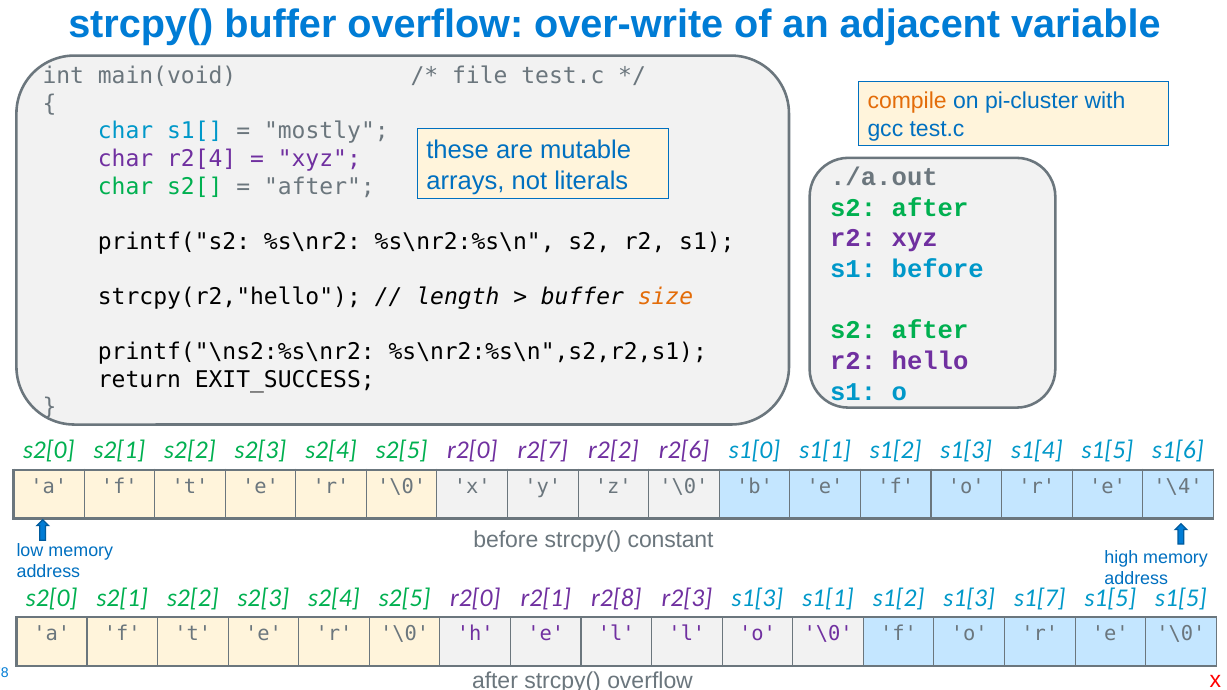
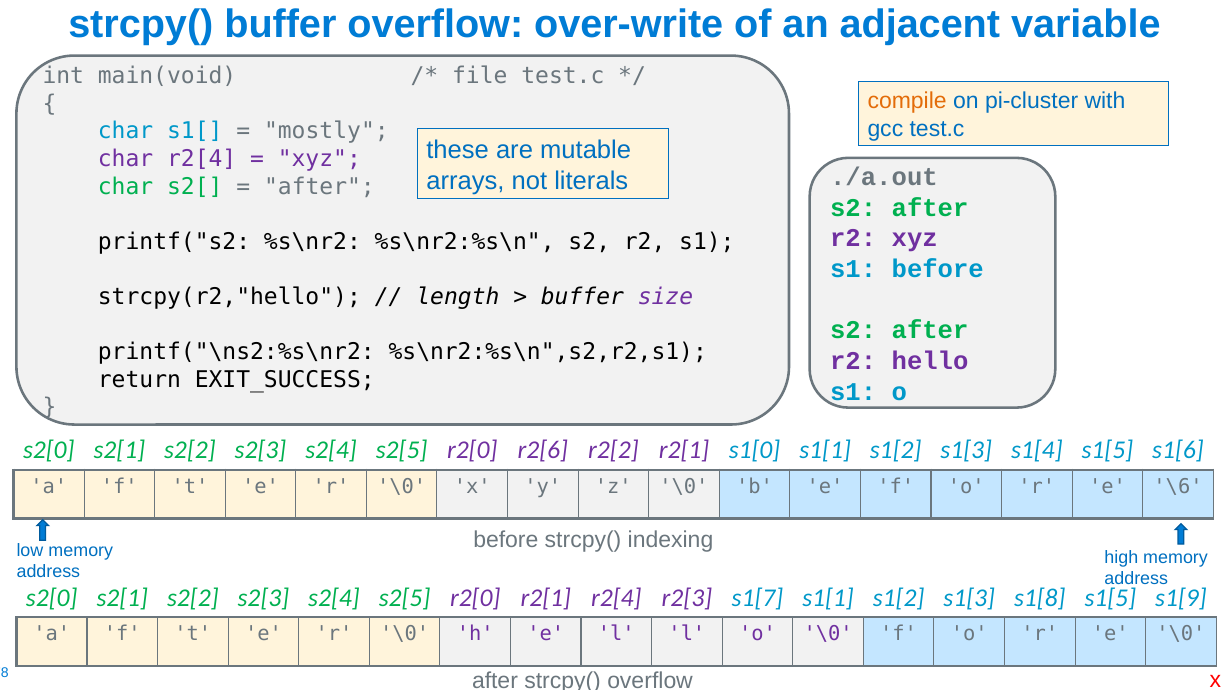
size colour: orange -> purple
r2[7: r2[7 -> r2[6
r2[2 r2[6: r2[6 -> r2[1
\4: \4 -> \6
constant: constant -> indexing
r2[1 r2[8: r2[8 -> r2[4
r2[3 s1[3: s1[3 -> s1[7
s1[7: s1[7 -> s1[8
s1[5 s1[5: s1[5 -> s1[9
